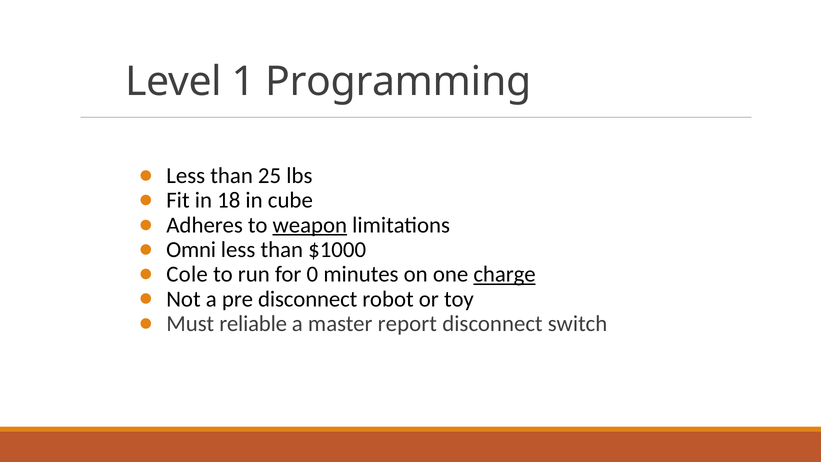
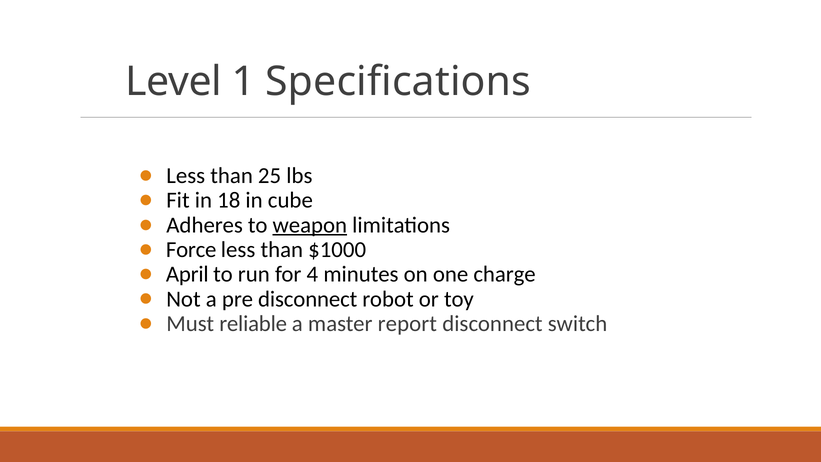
Programming: Programming -> Specifications
Omni: Omni -> Force
Cole: Cole -> April
0: 0 -> 4
charge underline: present -> none
